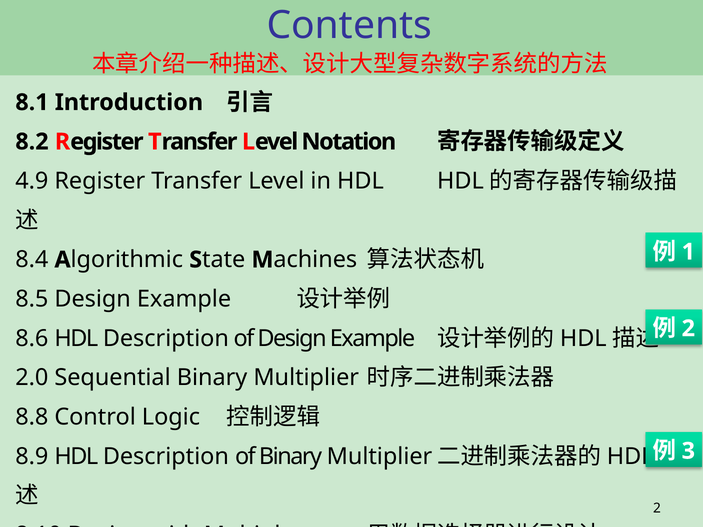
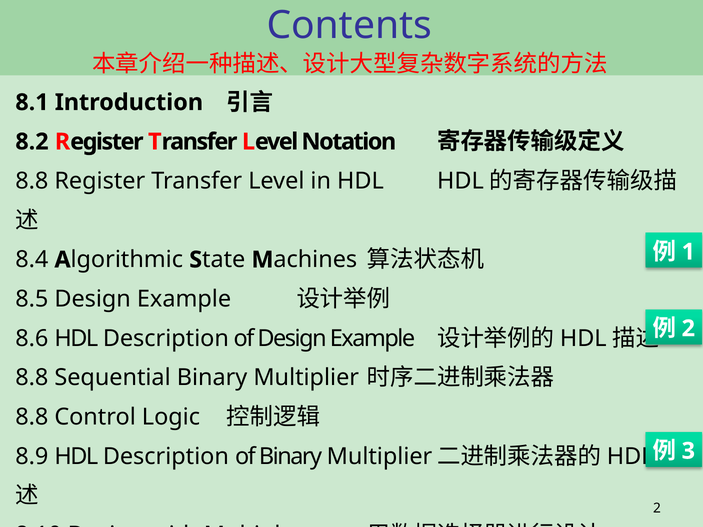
4.9 at (32, 181): 4.9 -> 8.8
2.0 at (32, 378): 2.0 -> 8.8
